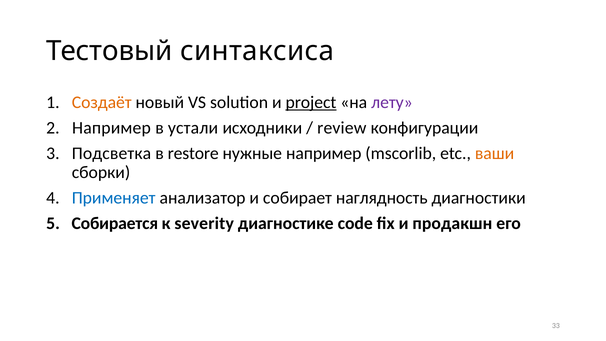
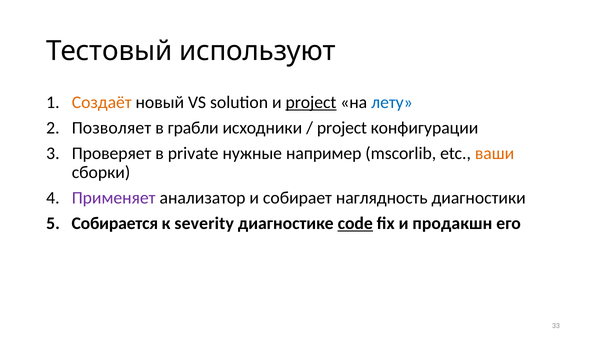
синтаксиса: синтаксиса -> используют
лету colour: purple -> blue
Например at (111, 128): Например -> Позволяет
устали: устали -> грабли
review at (342, 128): review -> project
Подсветка: Подсветка -> Проверяет
restore: restore -> private
Применяет colour: blue -> purple
code underline: none -> present
